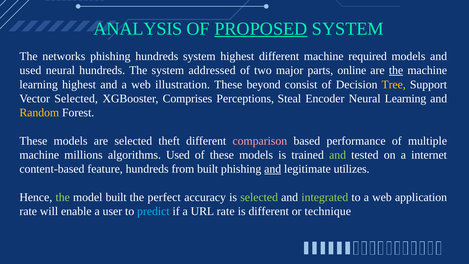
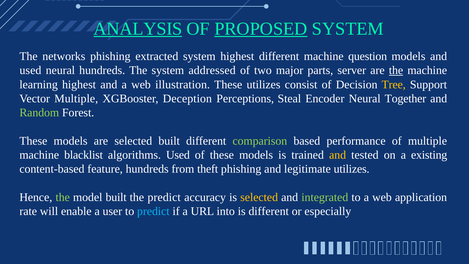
ANALYSIS underline: none -> present
phishing hundreds: hundreds -> extracted
required: required -> question
online: online -> server
These beyond: beyond -> utilizes
Vector Selected: Selected -> Multiple
Comprises: Comprises -> Deception
Neural Learning: Learning -> Together
Random colour: yellow -> light green
selected theft: theft -> built
comparison colour: pink -> light green
millions: millions -> blacklist
and at (338, 155) colour: light green -> yellow
internet: internet -> existing
from built: built -> theft
and at (273, 169) underline: present -> none
the perfect: perfect -> predict
selected at (259, 197) colour: light green -> yellow
URL rate: rate -> into
technique: technique -> especially
